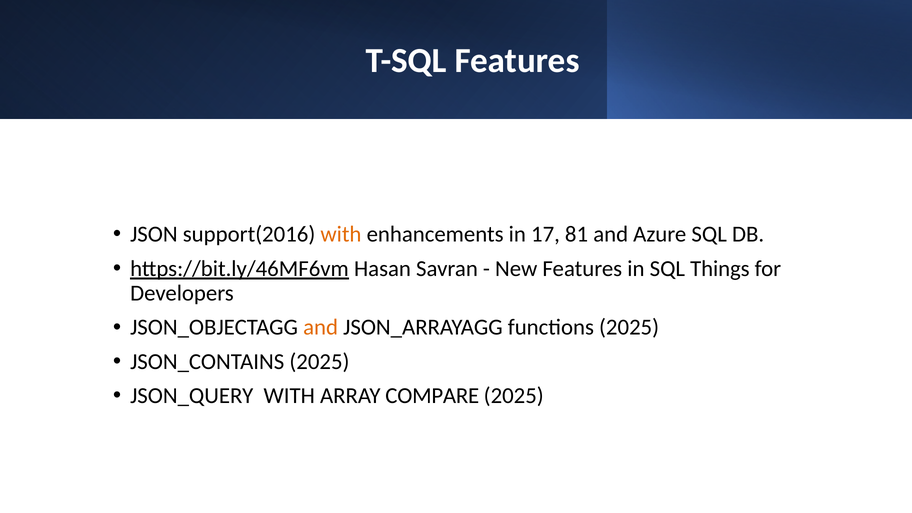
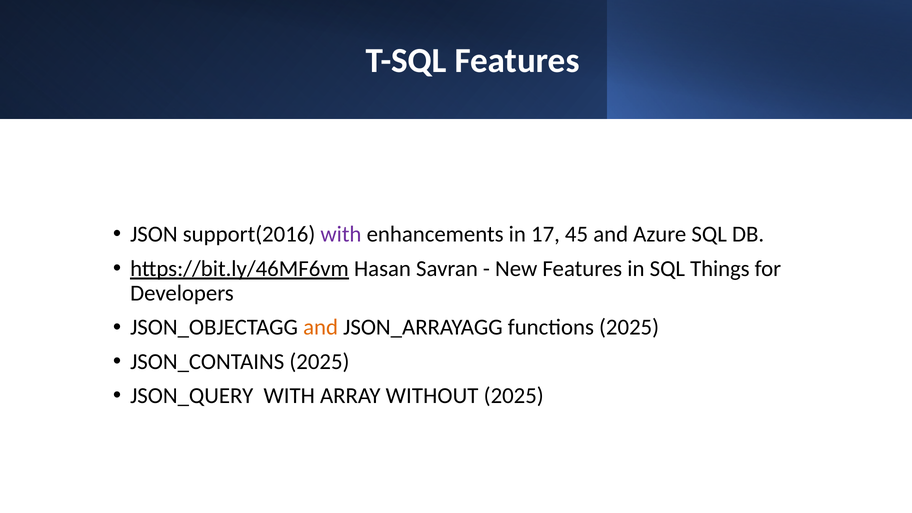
with at (341, 234) colour: orange -> purple
81: 81 -> 45
COMPARE: COMPARE -> WITHOUT
